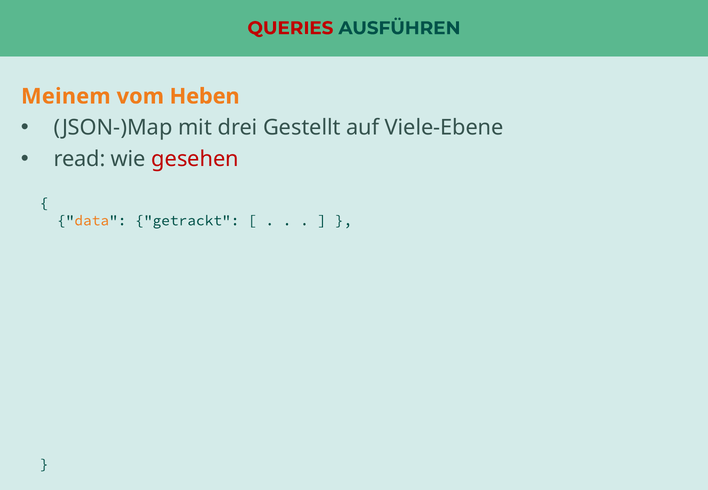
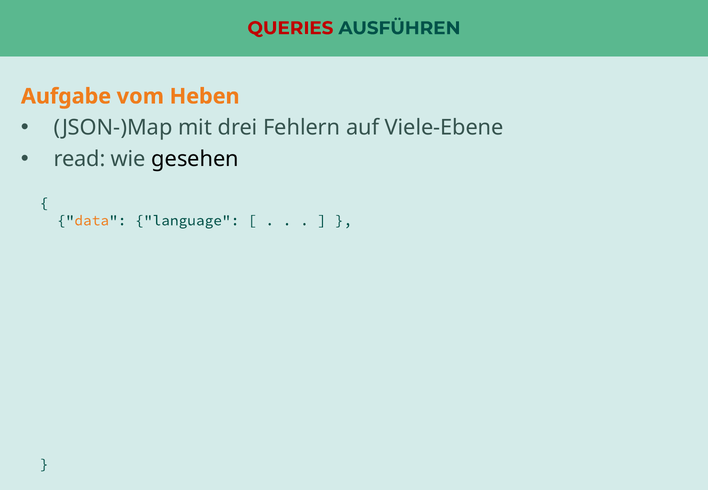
Meinem: Meinem -> Aufgabe
Gestellt: Gestellt -> Fehlern
gesehen colour: red -> black
getrackt: getrackt -> language
